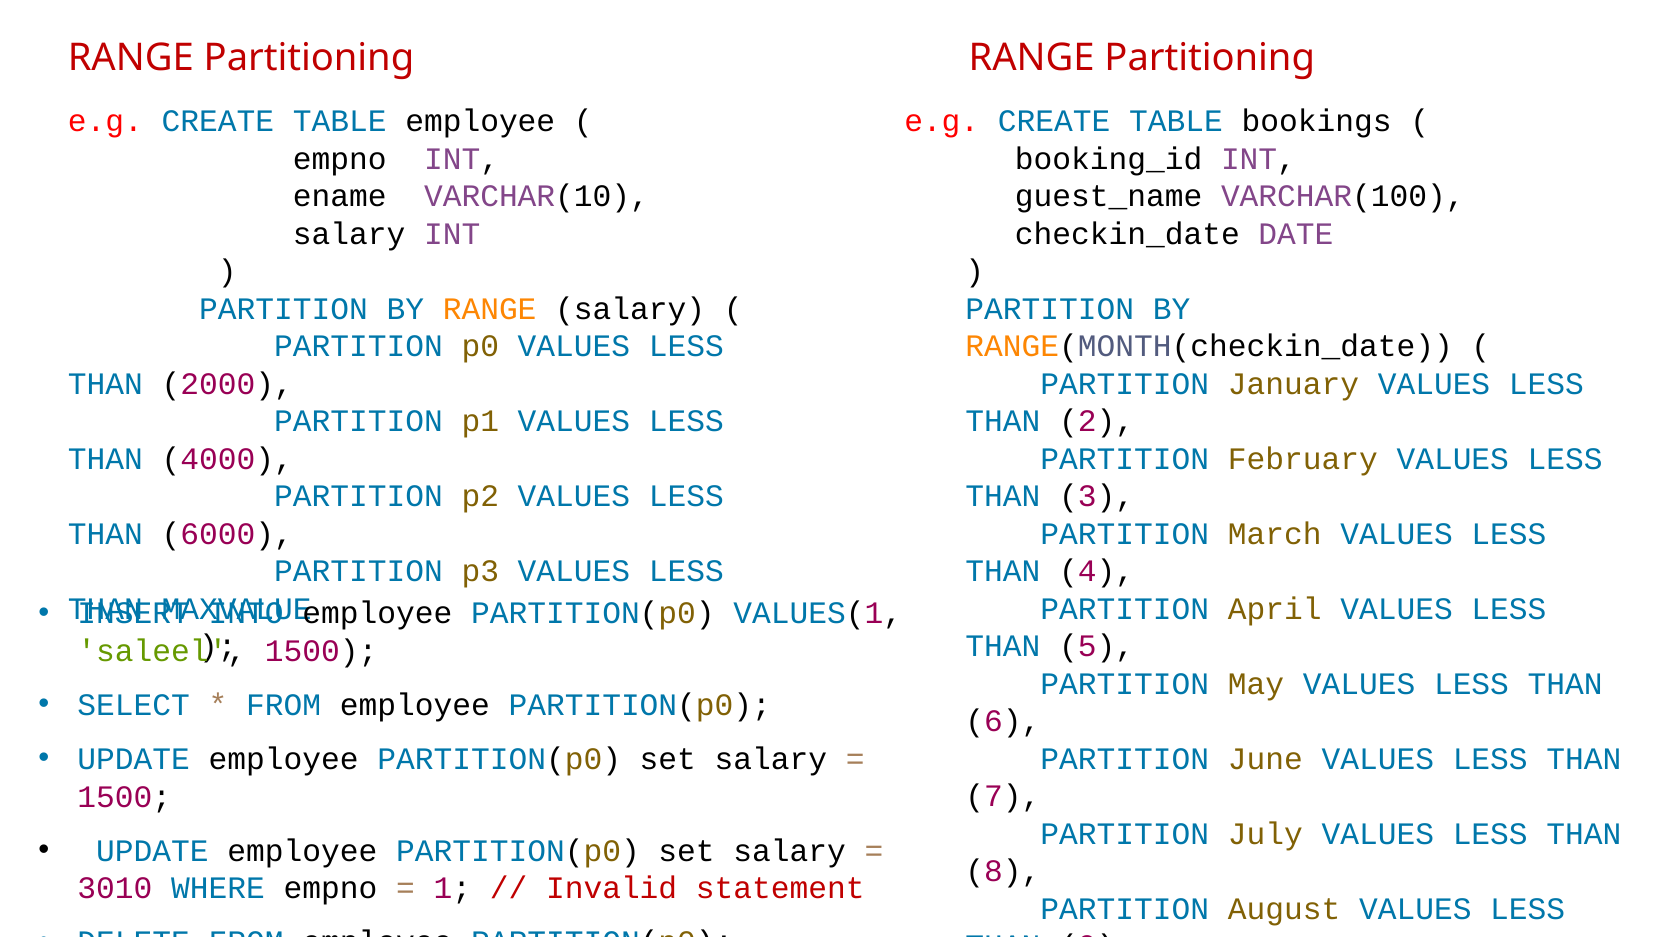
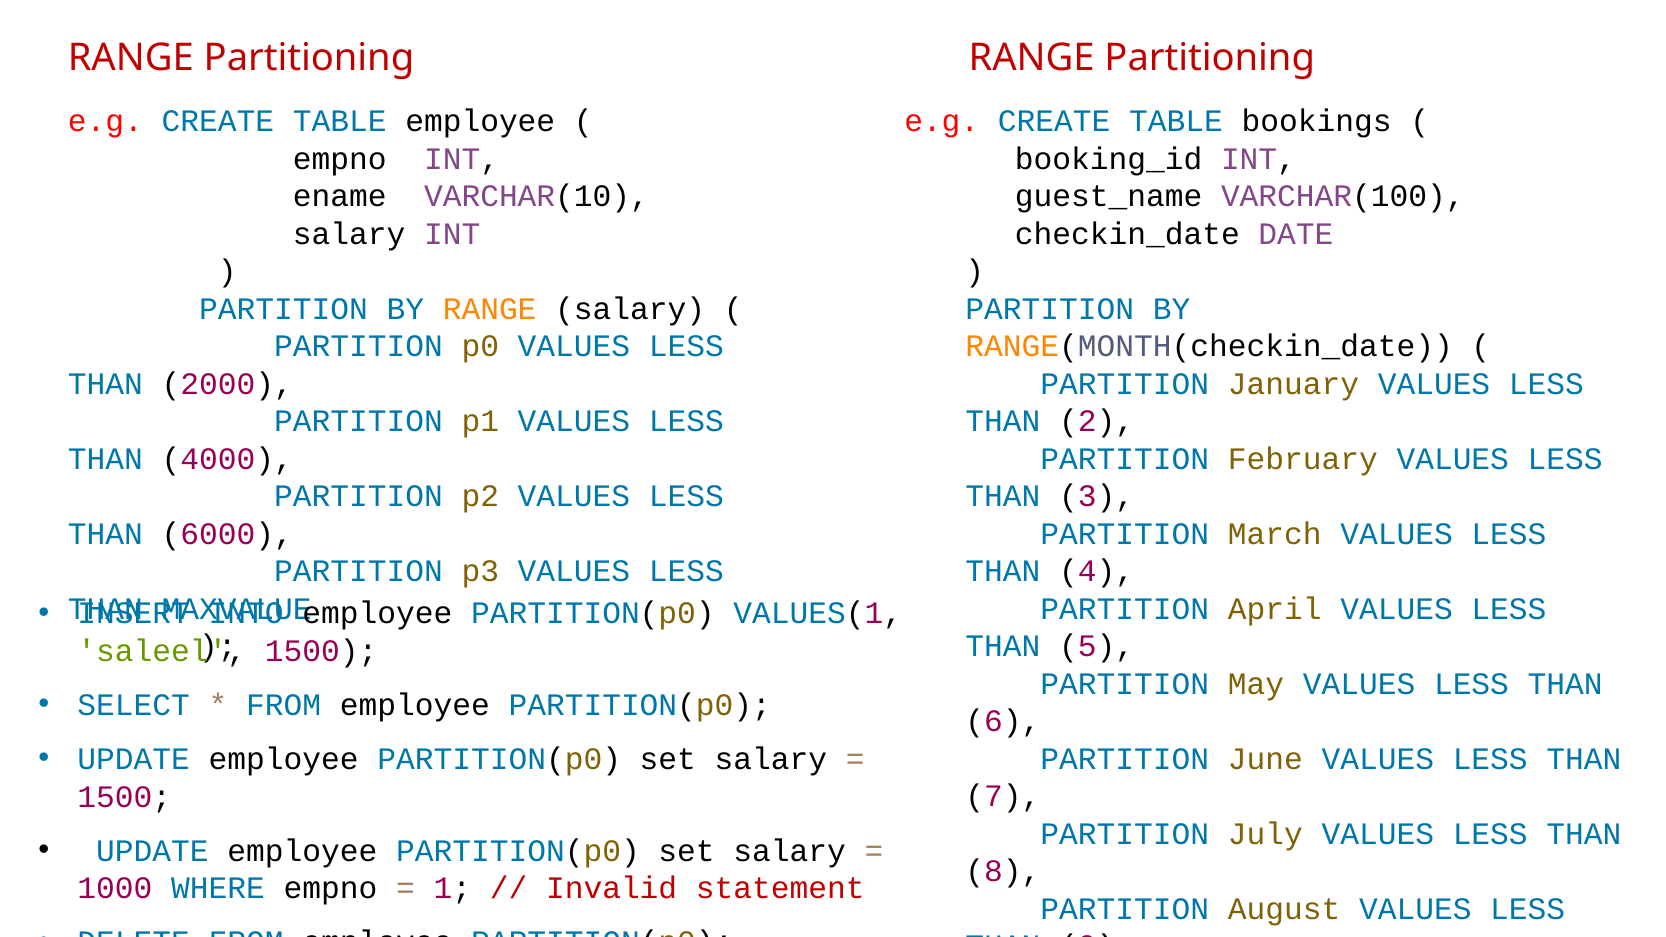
3010: 3010 -> 1000
